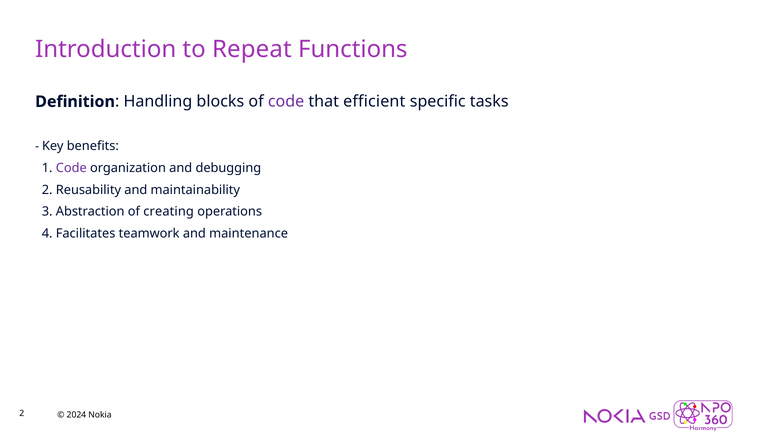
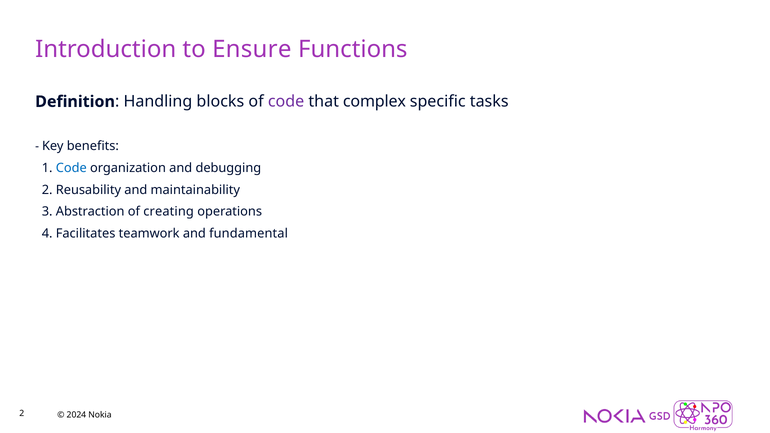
Repeat: Repeat -> Ensure
efficient: efficient -> complex
Code at (71, 168) colour: purple -> blue
maintenance: maintenance -> fundamental
